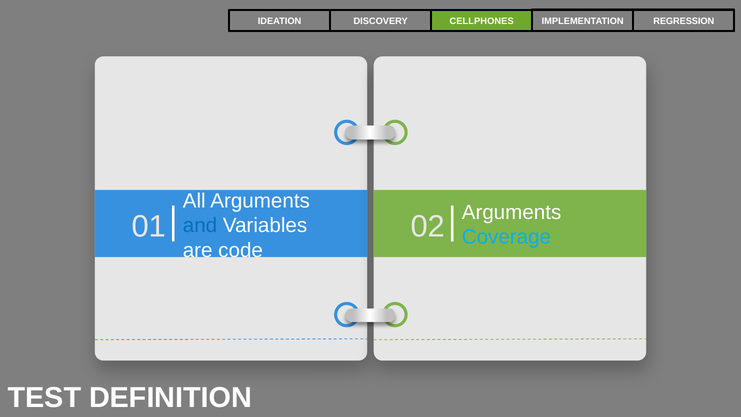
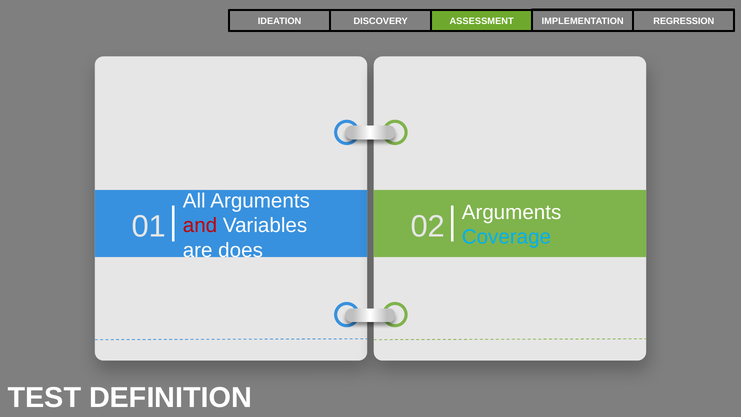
CELLPHONES: CELLPHONES -> ASSESSMENT
and colour: blue -> red
code: code -> does
